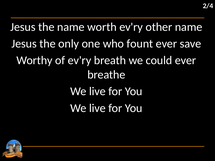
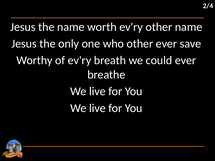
who fount: fount -> other
